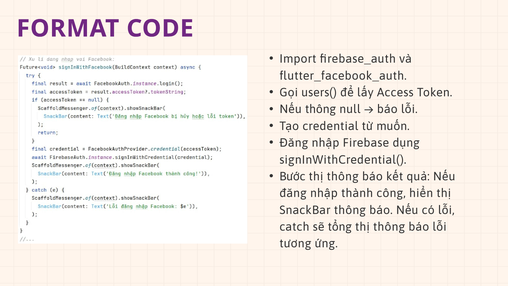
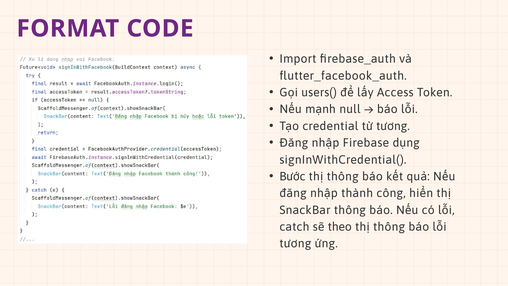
Nếu thông: thông -> mạnh
từ muốn: muốn -> tương
tổng: tổng -> theo
